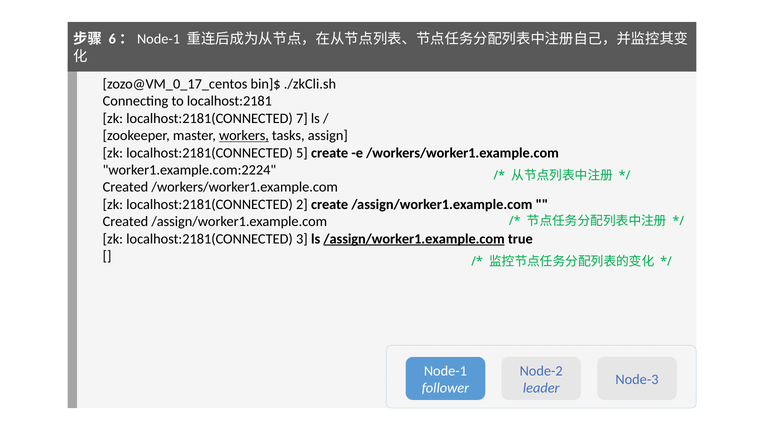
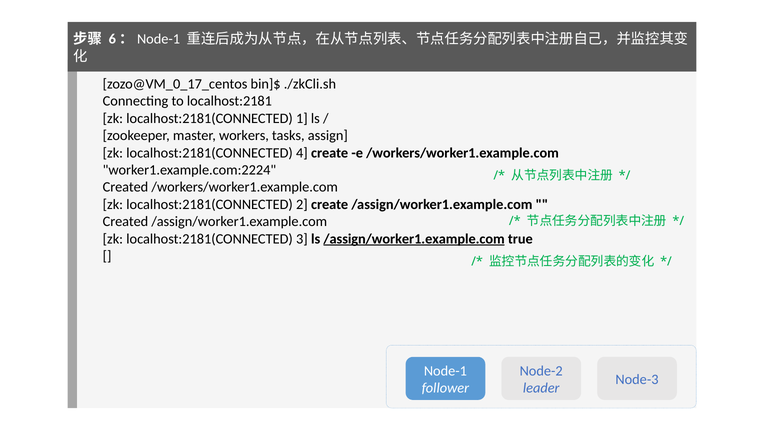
7: 7 -> 1
workers underline: present -> none
5: 5 -> 4
